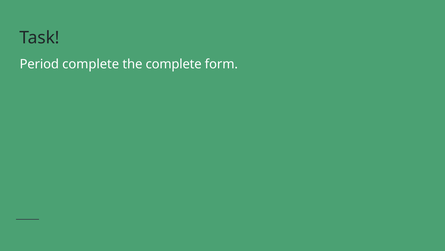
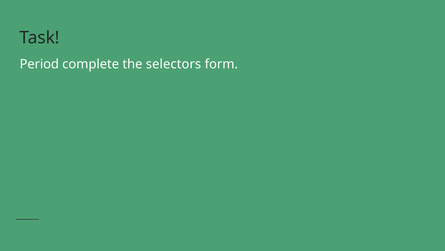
the complete: complete -> selectors
